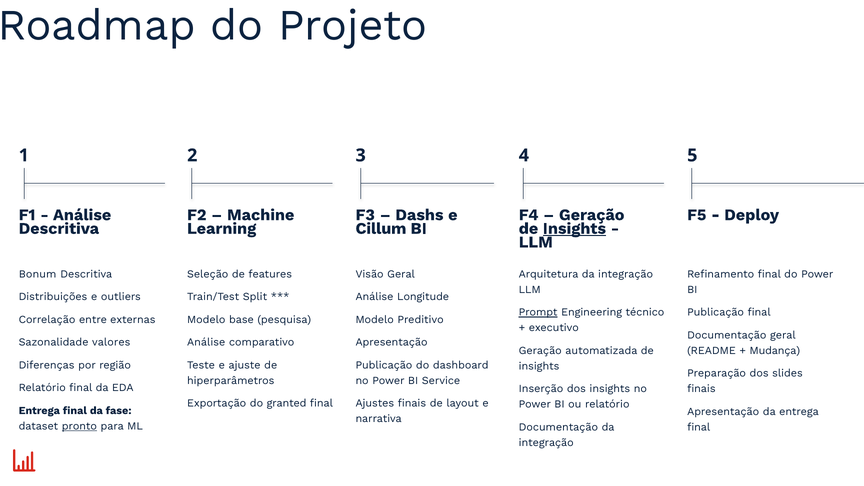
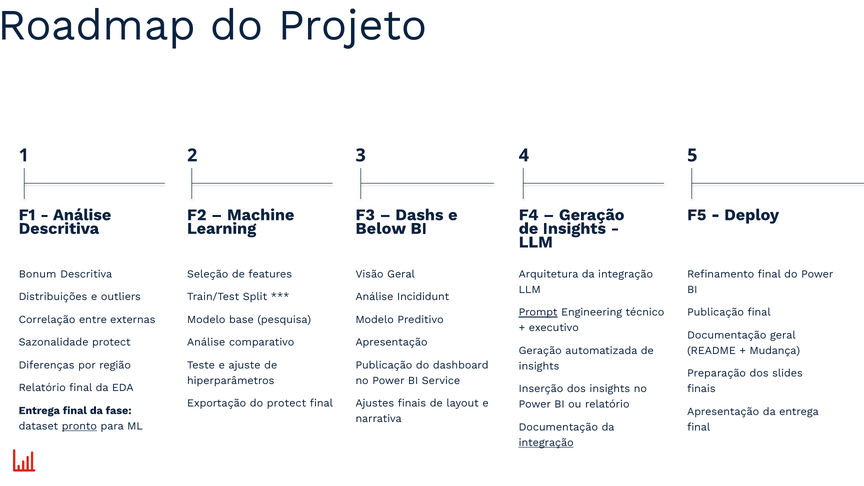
Cillum: Cillum -> Below
Insights at (574, 228) underline: present -> none
Longitude: Longitude -> Incididunt
Sazonalidade valores: valores -> protect
do granted: granted -> protect
integração at (546, 443) underline: none -> present
